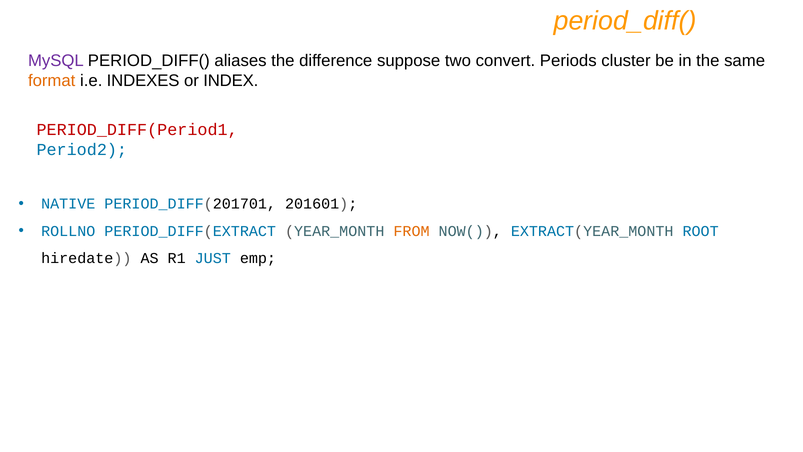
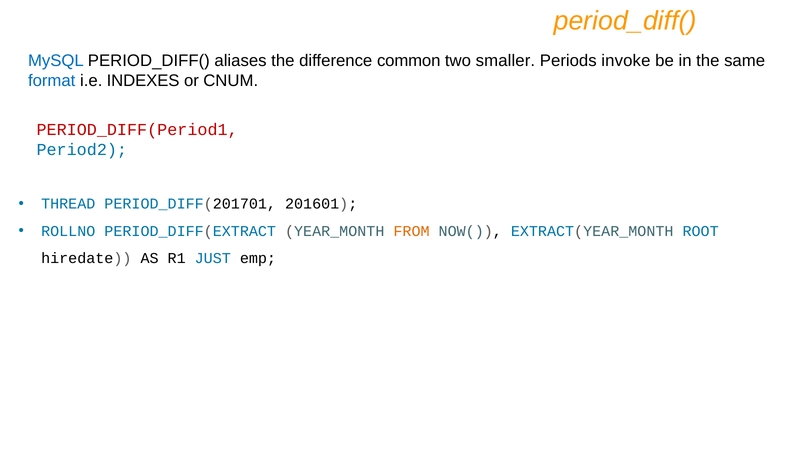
MySQL colour: purple -> blue
suppose: suppose -> common
convert: convert -> smaller
cluster: cluster -> invoke
format colour: orange -> blue
INDEX: INDEX -> CNUM
NATIVE: NATIVE -> THREAD
